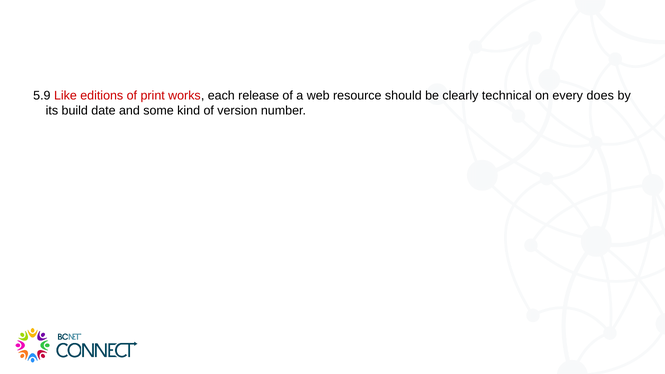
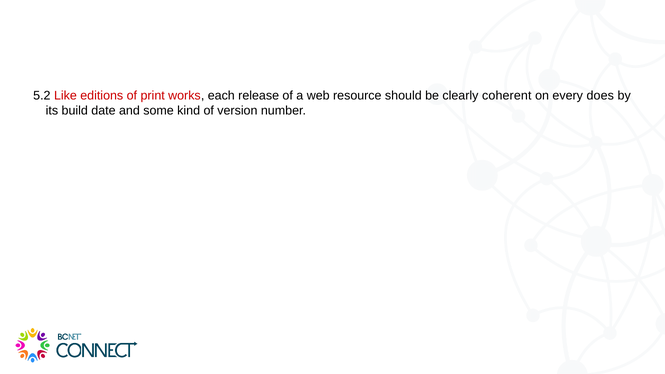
5.9: 5.9 -> 5.2
technical: technical -> coherent
